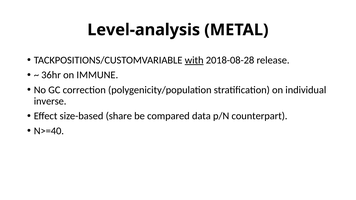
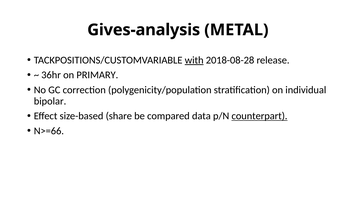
Level-analysis: Level-analysis -> Gives-analysis
IMMUNE: IMMUNE -> PRIMARY
inverse: inverse -> bipolar
counterpart underline: none -> present
N>=40: N>=40 -> N>=66
